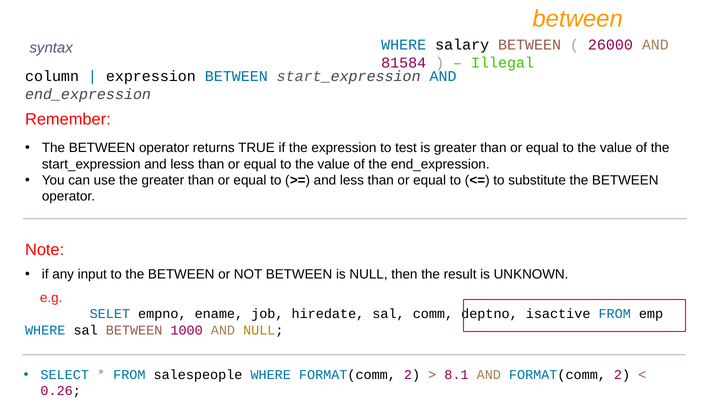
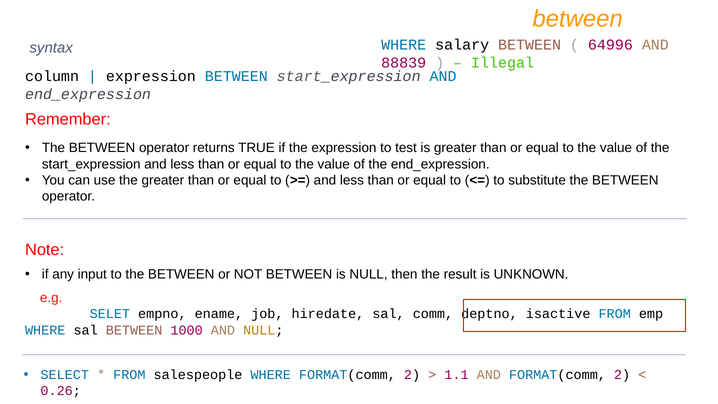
26000: 26000 -> 64996
81584: 81584 -> 88839
8.1: 8.1 -> 1.1
